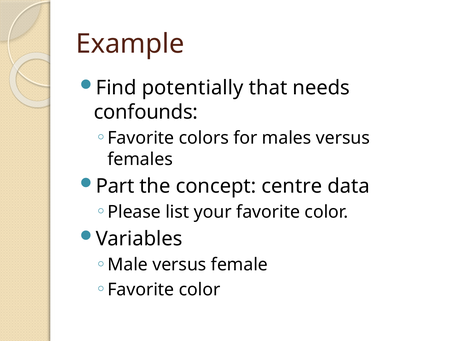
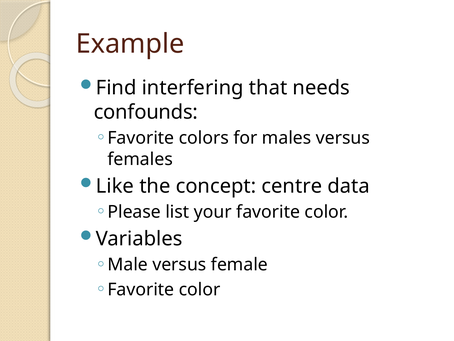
potentially: potentially -> interfering
Part: Part -> Like
